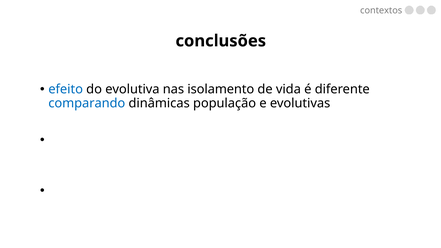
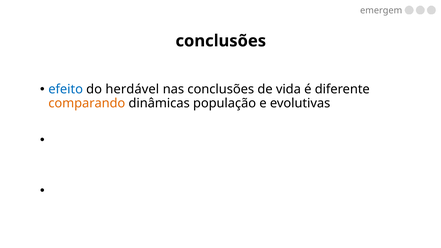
contextos at (381, 10): contextos -> emergem
do evolutiva: evolutiva -> herdável
nas isolamento: isolamento -> conclusões
comparando colour: blue -> orange
